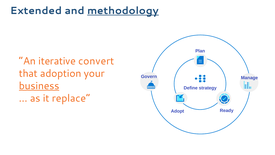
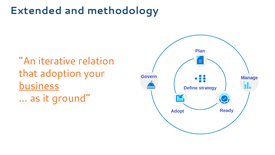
methodology underline: present -> none
convert: convert -> relation
replace: replace -> ground
